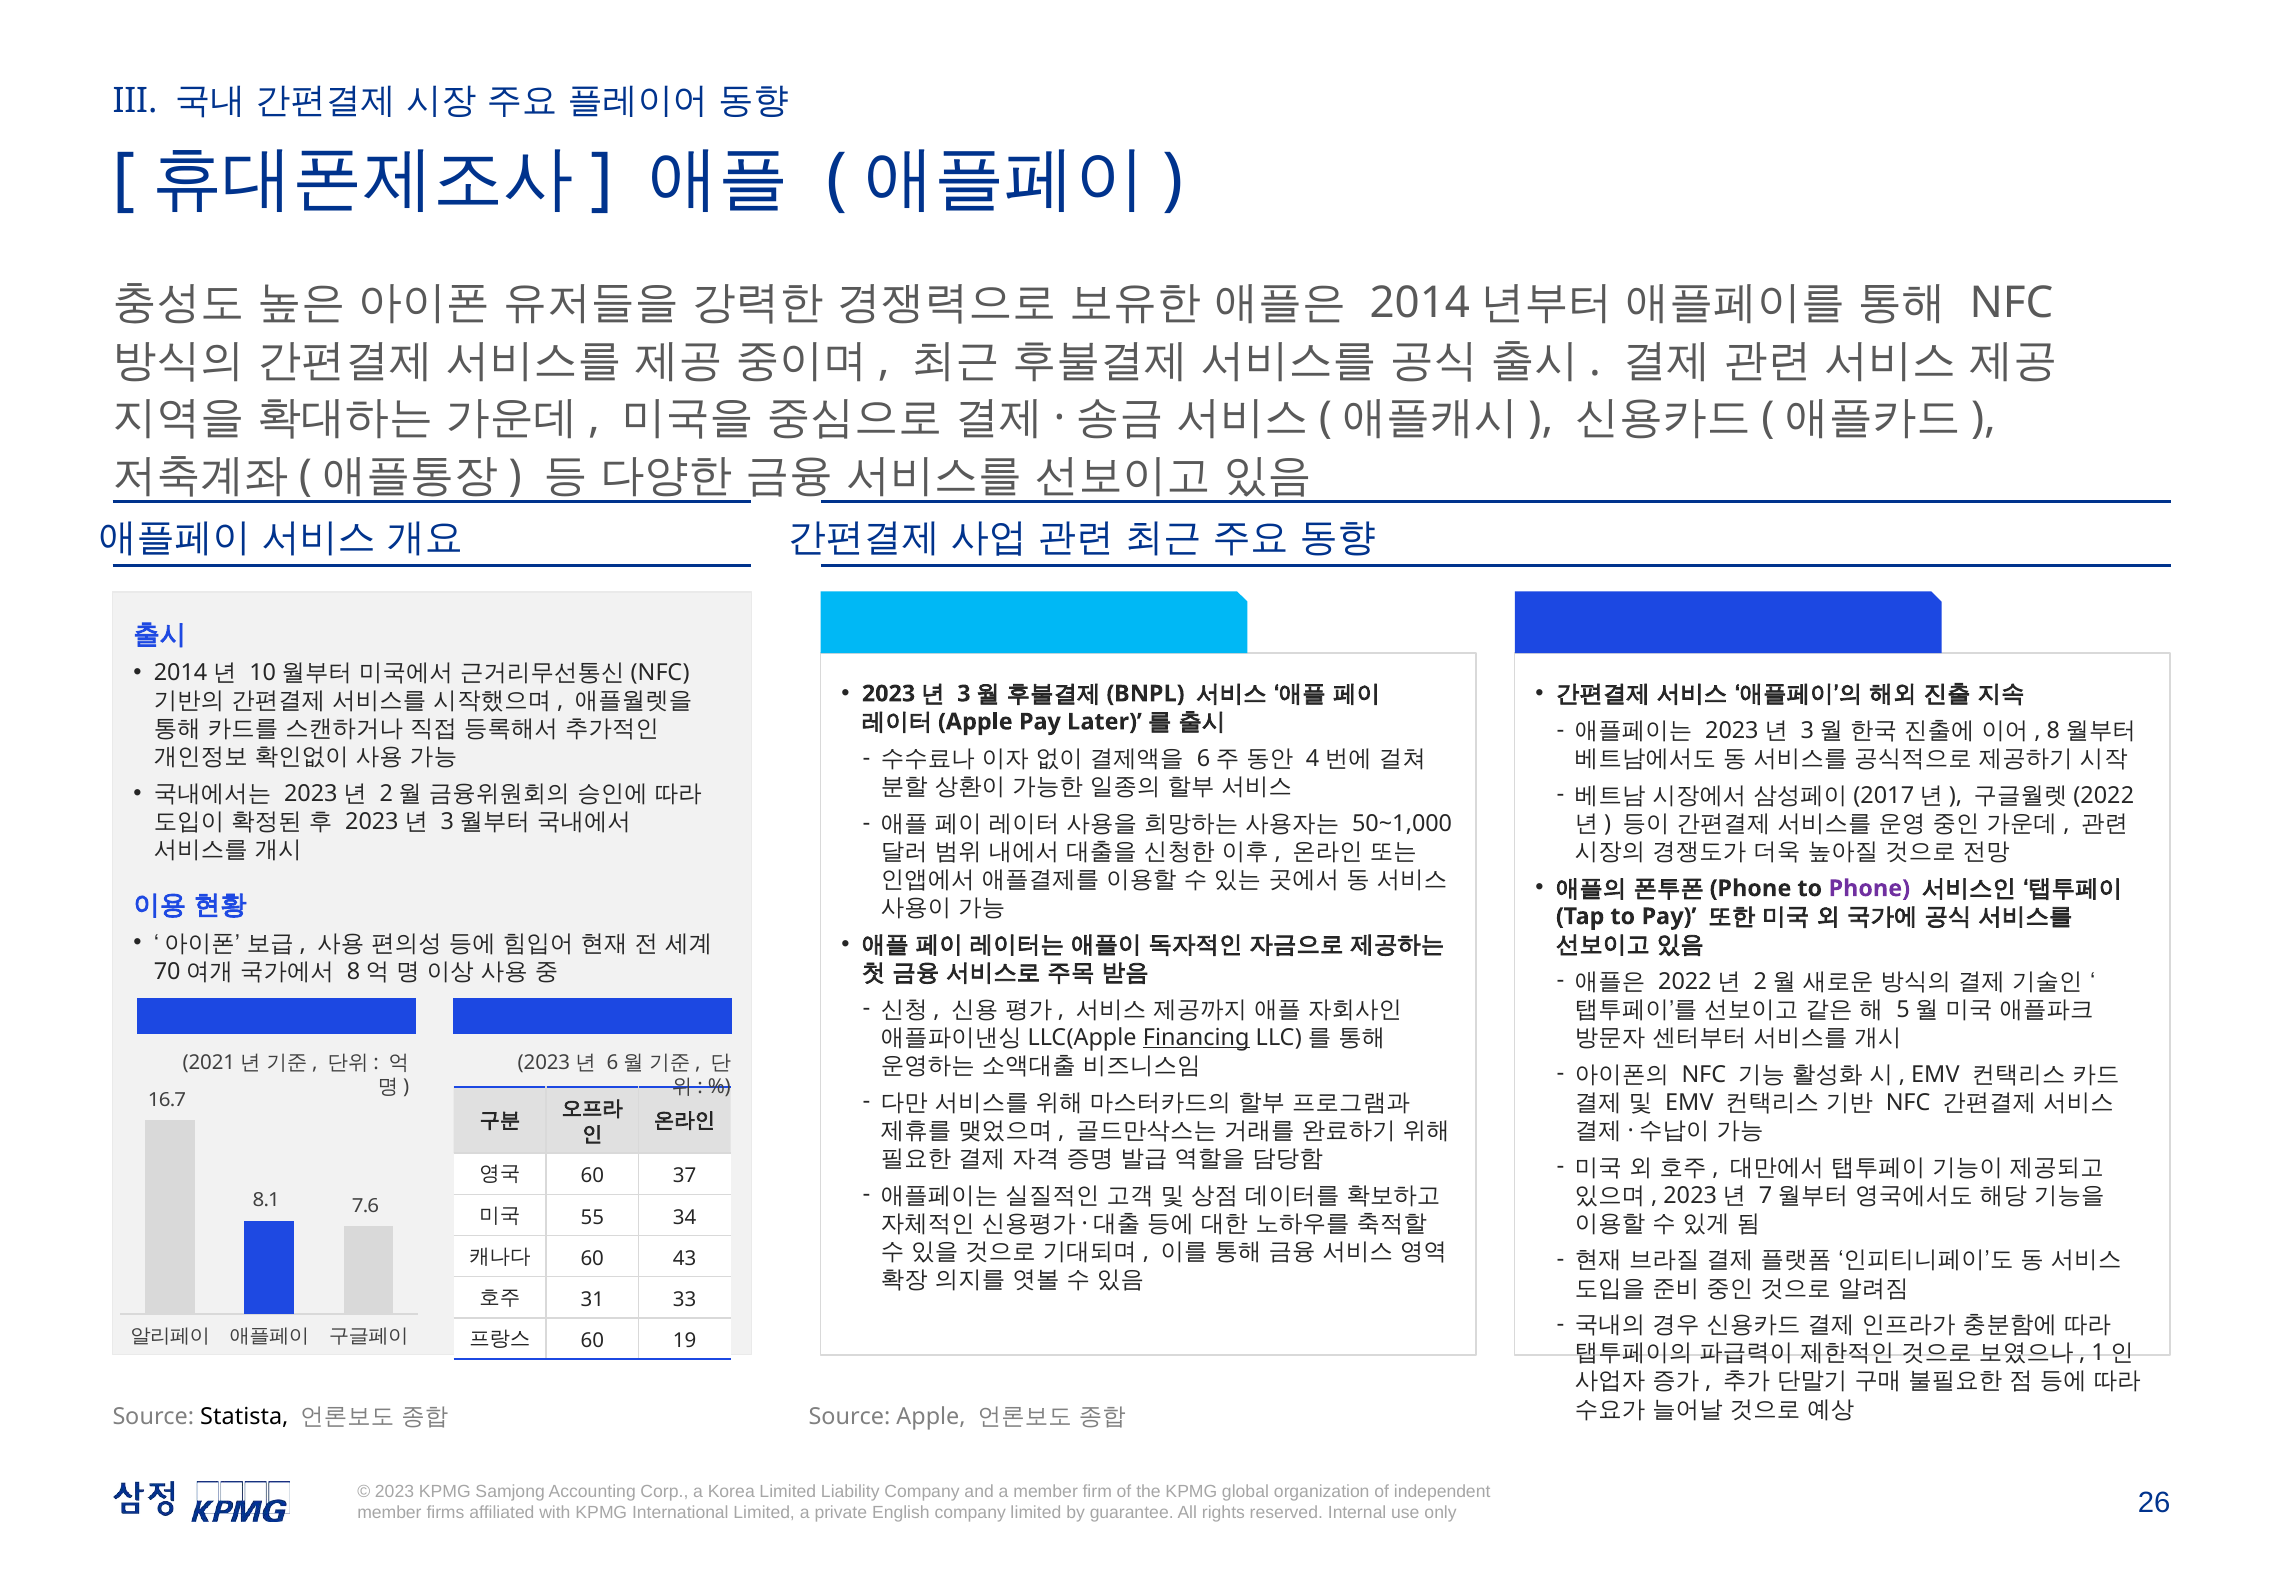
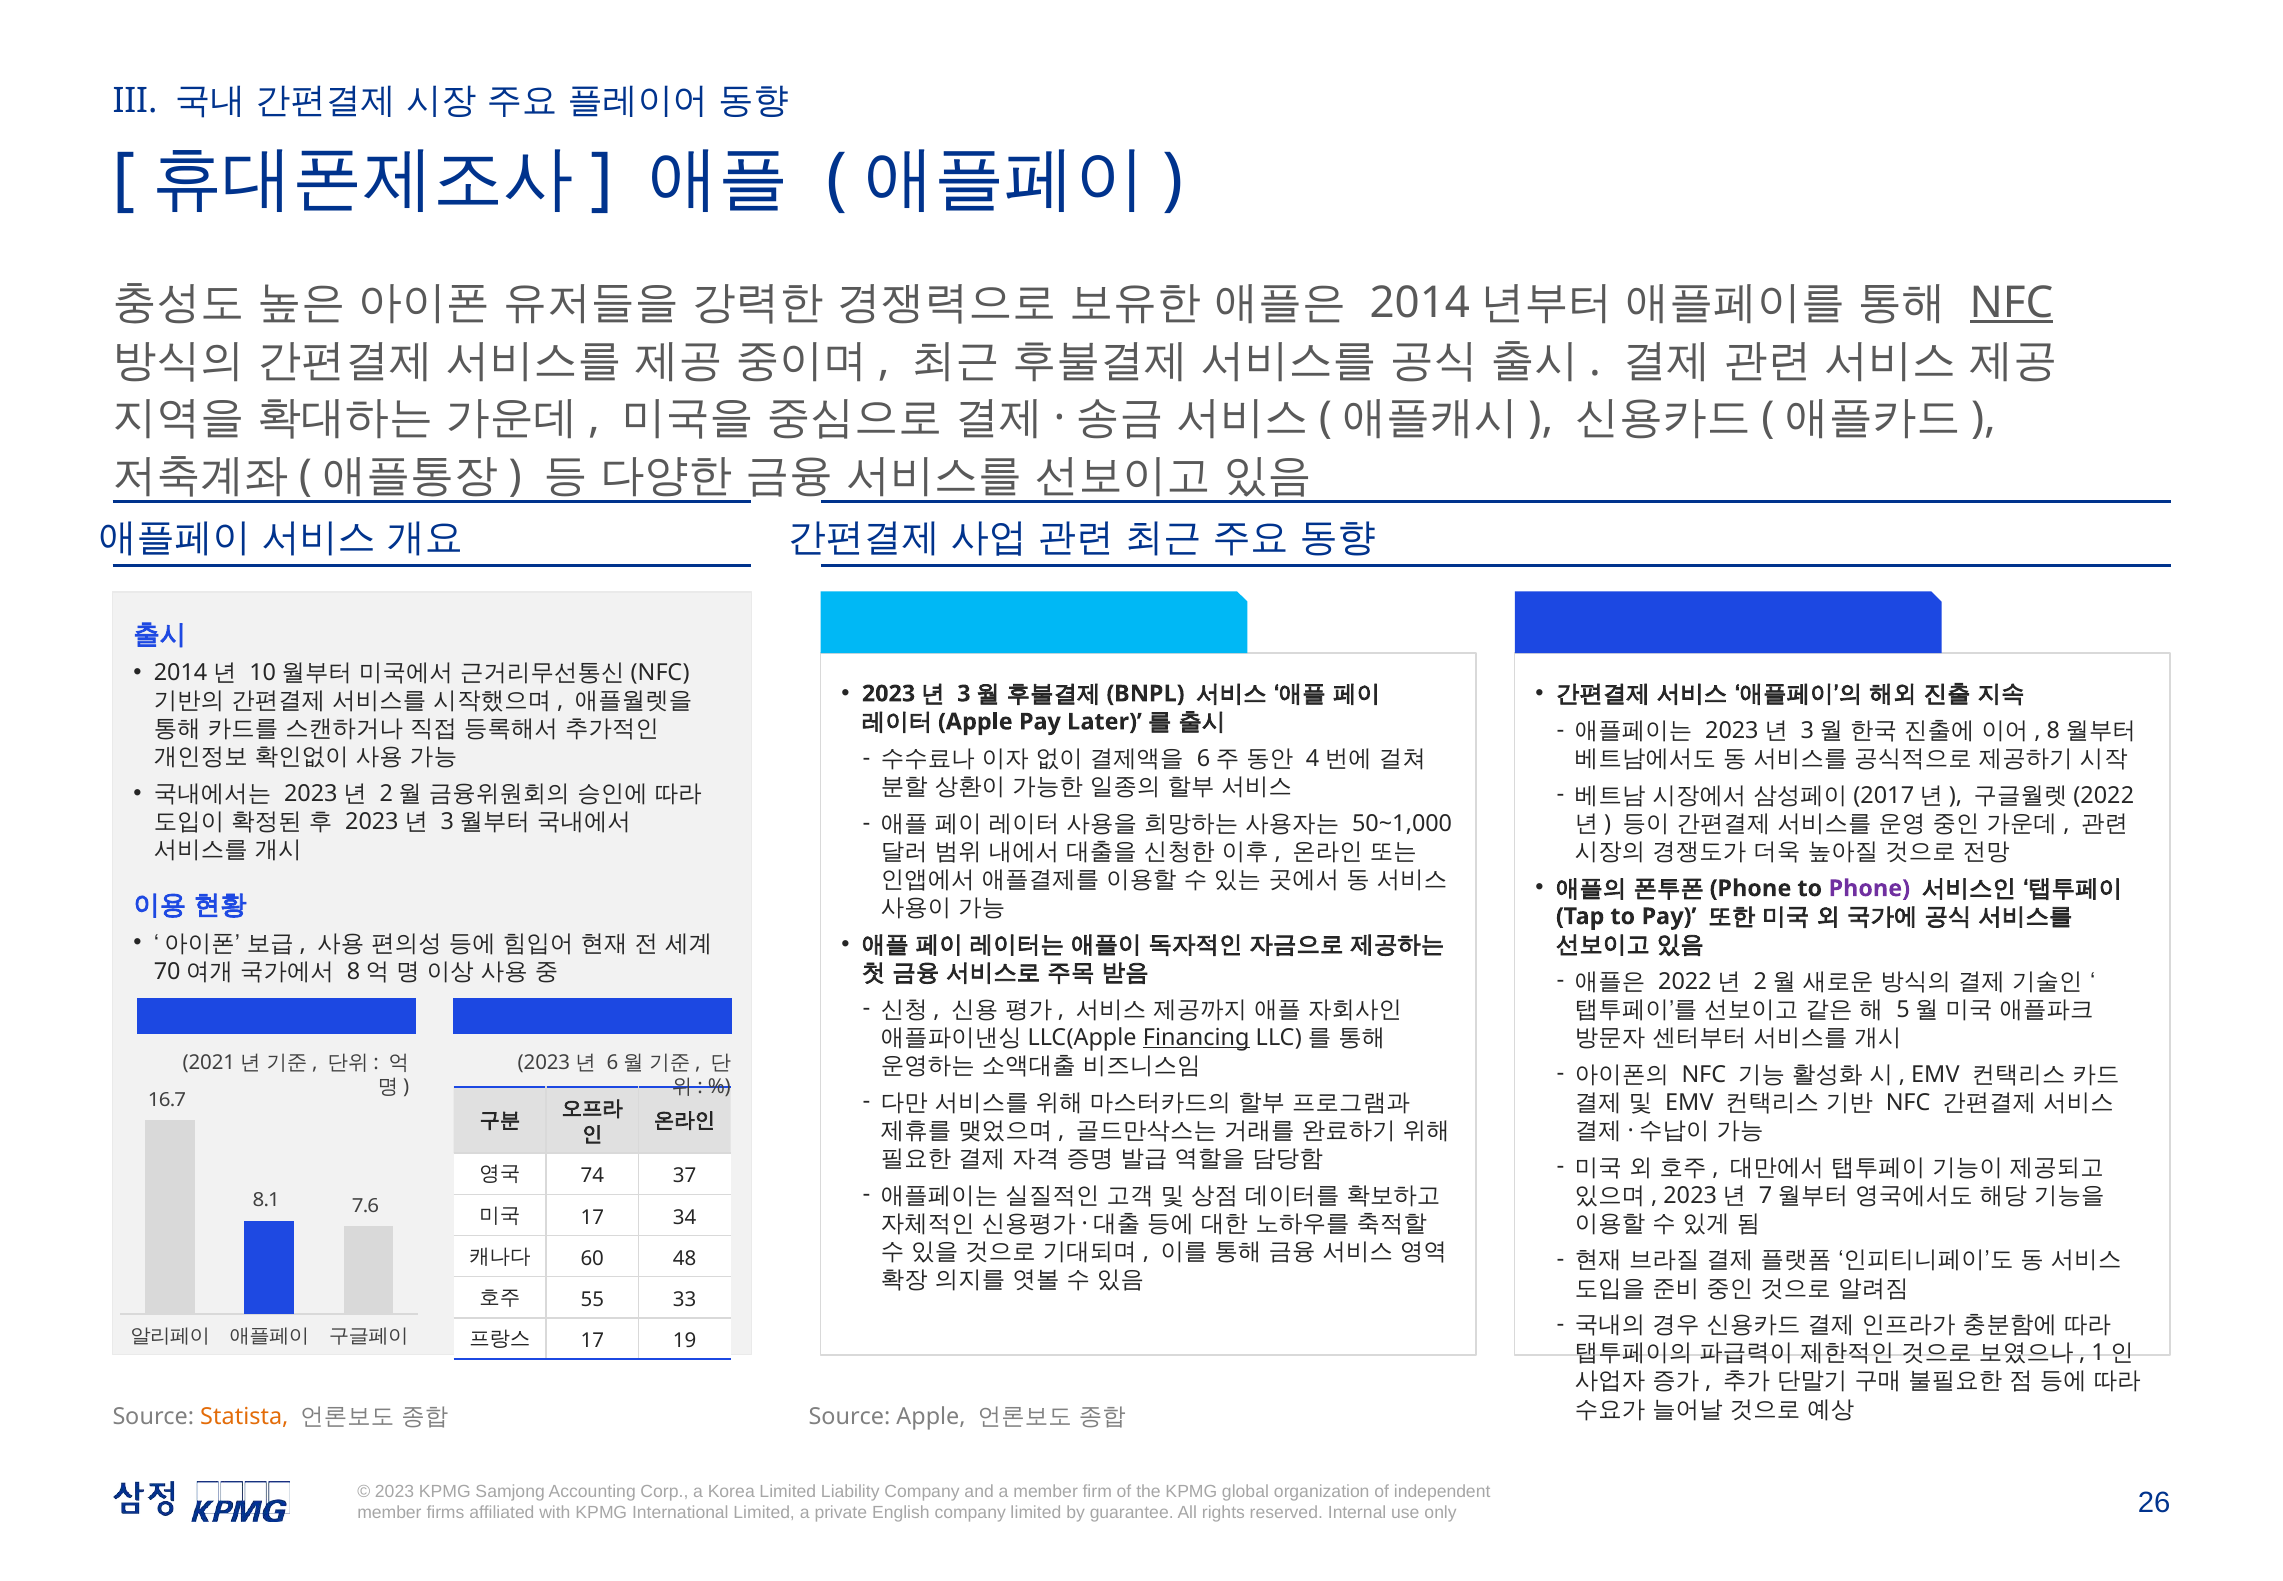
NFC at (2011, 303) underline: none -> present
60 at (592, 1176): 60 -> 74
55 at (592, 1217): 55 -> 17
43: 43 -> 48
31: 31 -> 55
60 at (592, 1341): 60 -> 17
Statista colour: black -> orange
